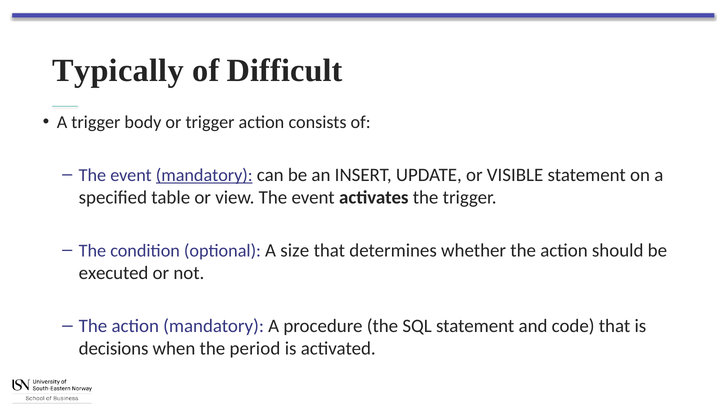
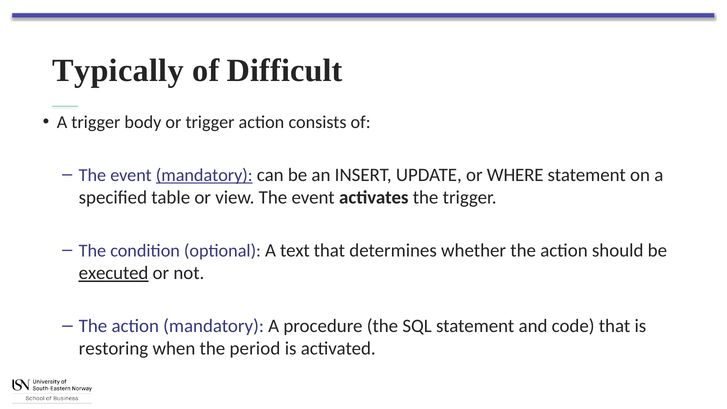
VISIBLE: VISIBLE -> WHERE
size: size -> text
executed underline: none -> present
decisions: decisions -> restoring
